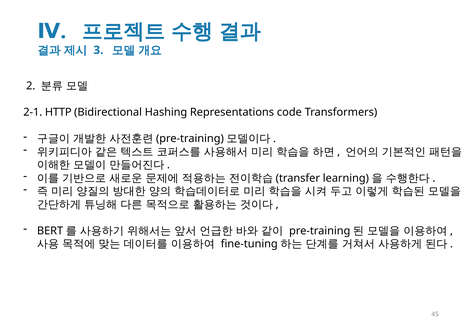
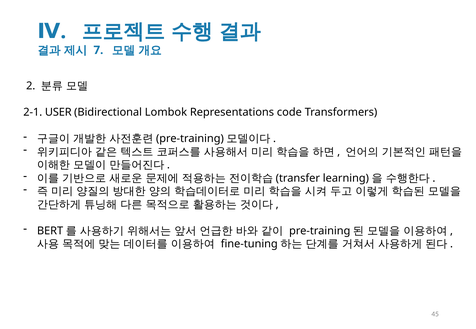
3: 3 -> 7
HTTP: HTTP -> USER
Hashing: Hashing -> Lombok
